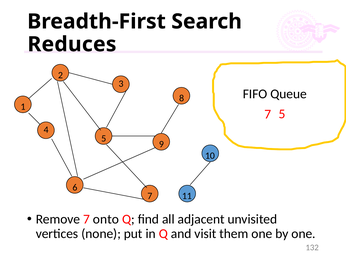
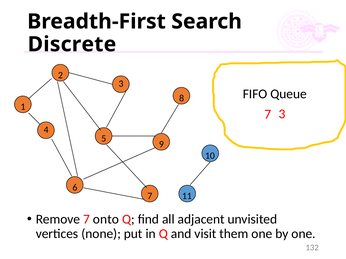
Reduces: Reduces -> Discrete
7 5: 5 -> 3
